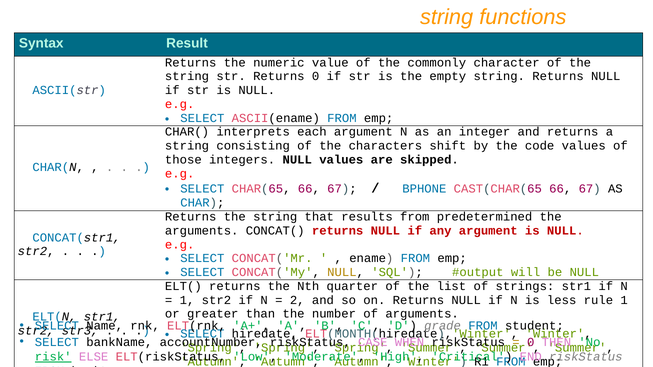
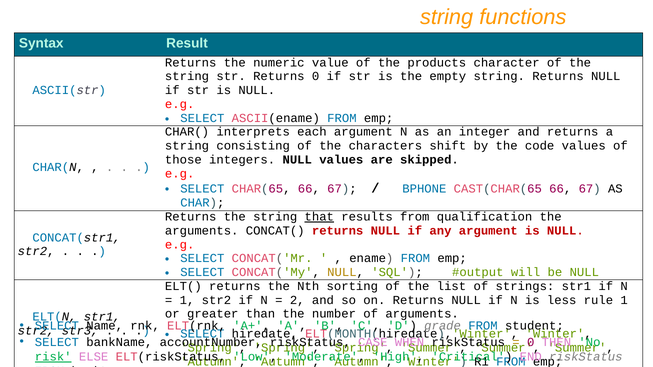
commonly: commonly -> products
that underline: none -> present
predetermined: predetermined -> qualification
quarter: quarter -> sorting
